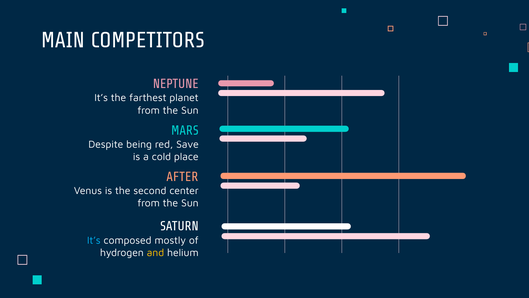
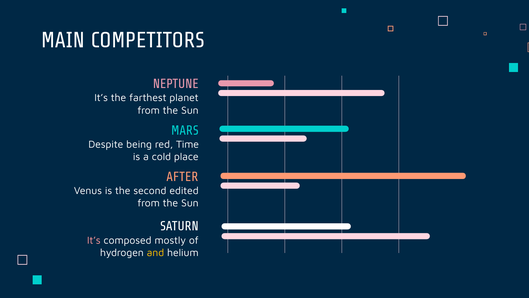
Save: Save -> Time
center: center -> edited
It’s at (94, 240) colour: light blue -> pink
